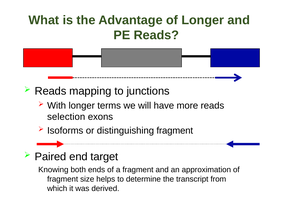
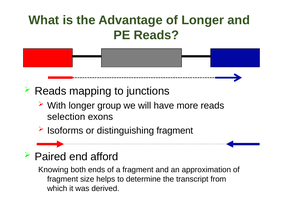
terms: terms -> group
target: target -> afford
